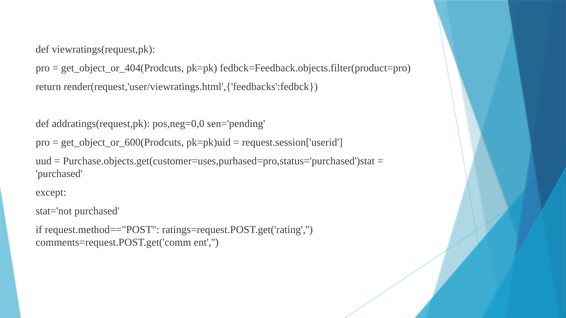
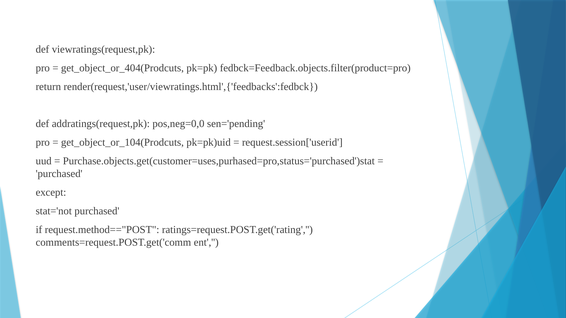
get_object_or_600(Prodcuts: get_object_or_600(Prodcuts -> get_object_or_104(Prodcuts
